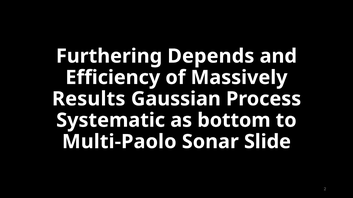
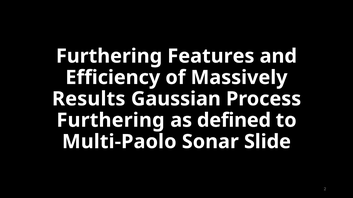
Depends: Depends -> Features
Systematic at (111, 121): Systematic -> Furthering
bottom: bottom -> defined
